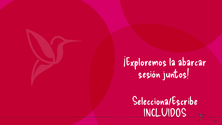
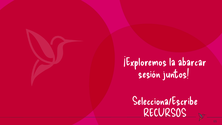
INCLUIDOS: INCLUIDOS -> RECURSOS
